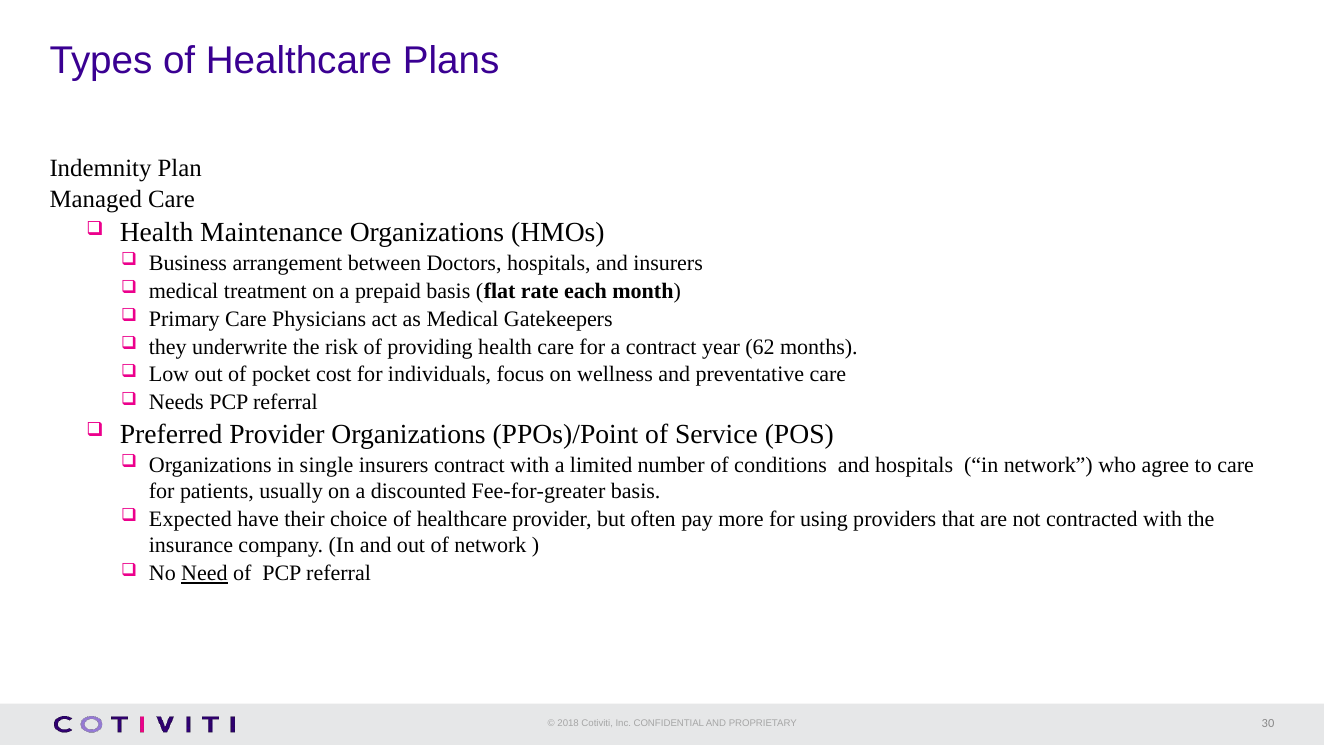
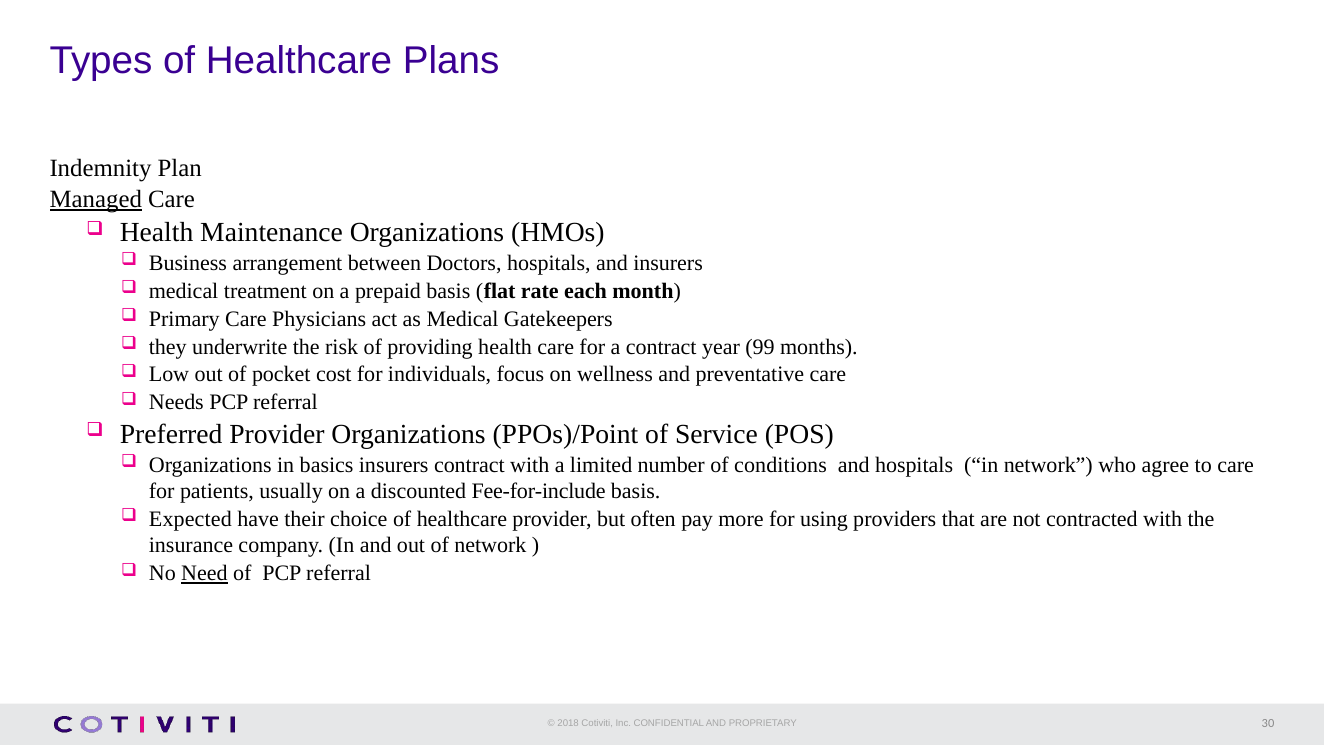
Managed underline: none -> present
62: 62 -> 99
single: single -> basics
Fee-for-greater: Fee-for-greater -> Fee-for-include
